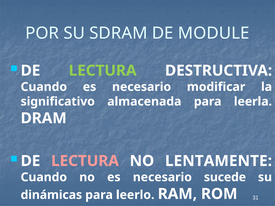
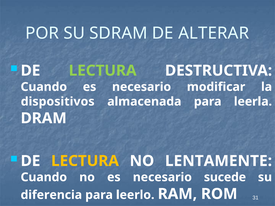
MODULE: MODULE -> ALTERAR
significativo: significativo -> dispositivos
LECTURA at (85, 161) colour: pink -> yellow
dinámicas: dinámicas -> diferencia
